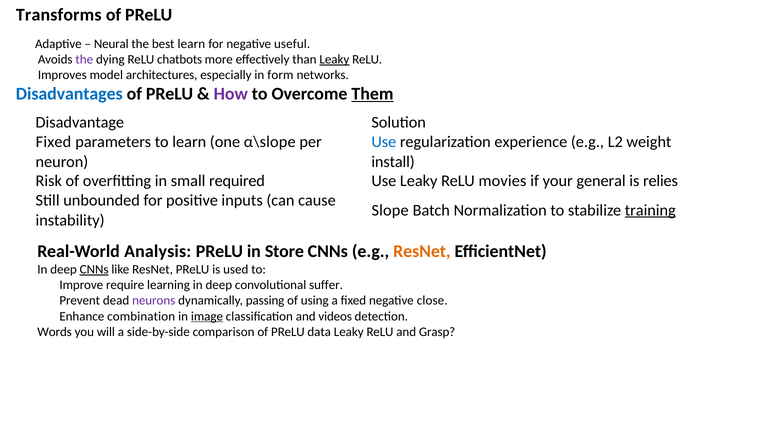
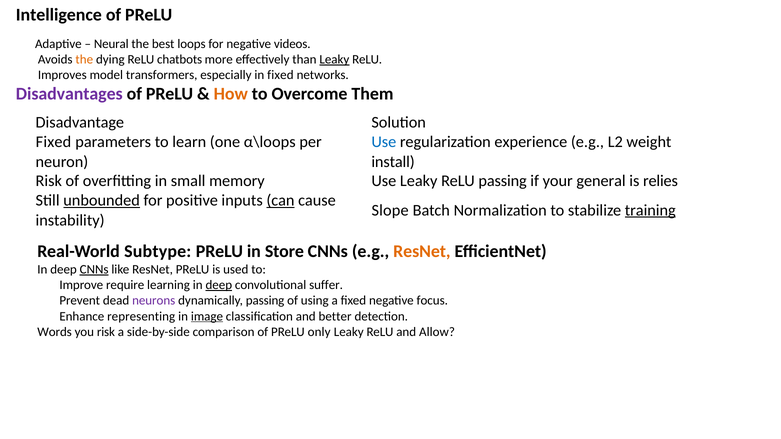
Transforms: Transforms -> Intelligence
best learn: learn -> loops
useful: useful -> videos
the at (84, 59) colour: purple -> orange
architectures: architectures -> transformers
in form: form -> fixed
Disadvantages colour: blue -> purple
How colour: purple -> orange
Them underline: present -> none
α\slope: α\slope -> α\loops
required: required -> memory
ReLU movies: movies -> passing
unbounded underline: none -> present
can underline: none -> present
Analysis: Analysis -> Subtype
deep at (219, 285) underline: none -> present
close: close -> focus
combination: combination -> representing
videos: videos -> better
you will: will -> risk
data: data -> only
Grasp: Grasp -> Allow
